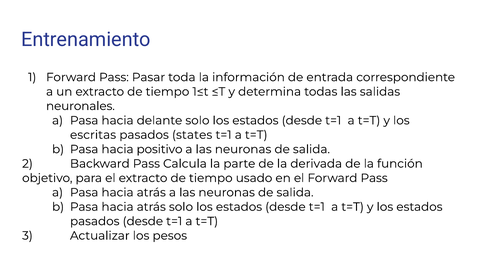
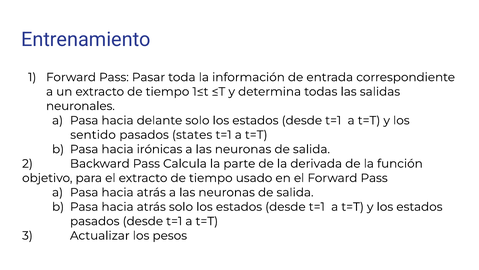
escritas: escritas -> sentido
positivo: positivo -> irónicas
